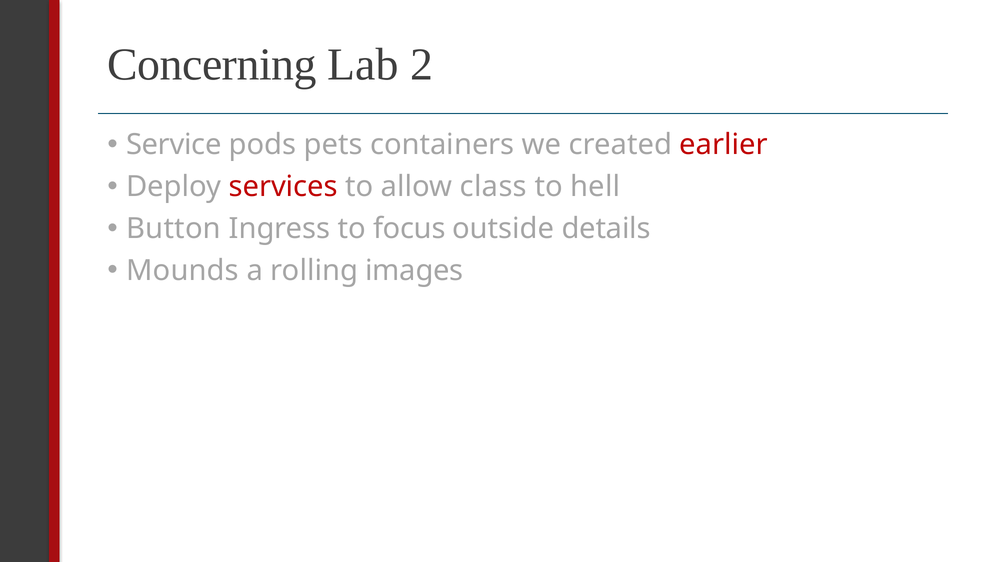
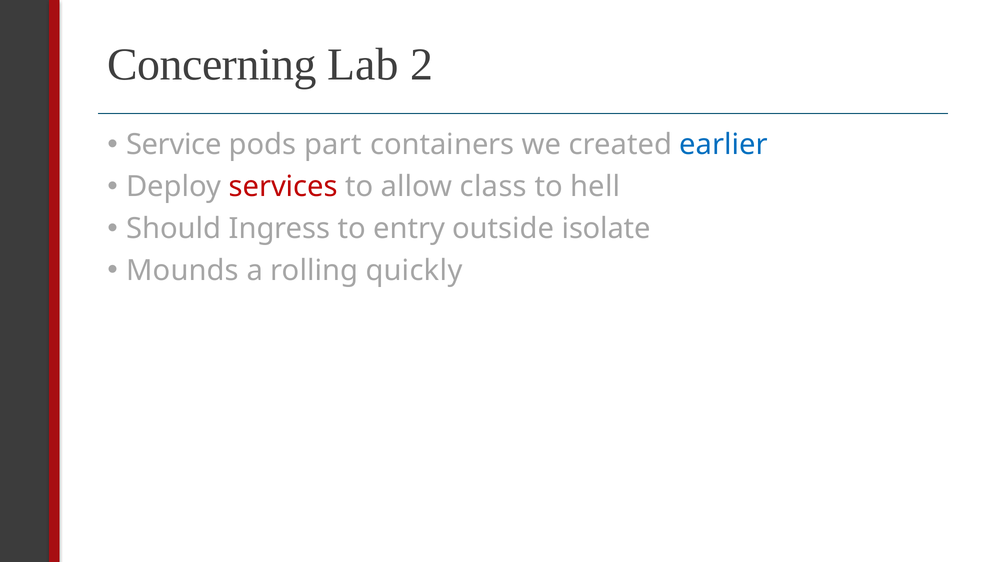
pets: pets -> part
earlier colour: red -> blue
Button: Button -> Should
focus: focus -> entry
details: details -> isolate
images: images -> quickly
